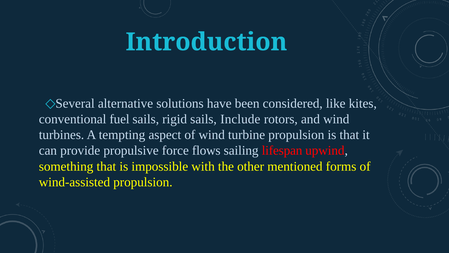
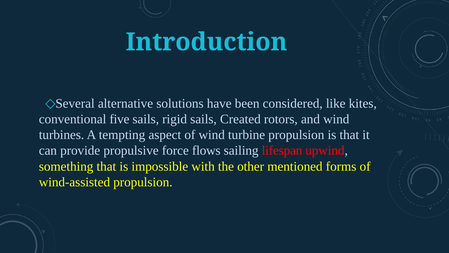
fuel: fuel -> five
Include: Include -> Created
